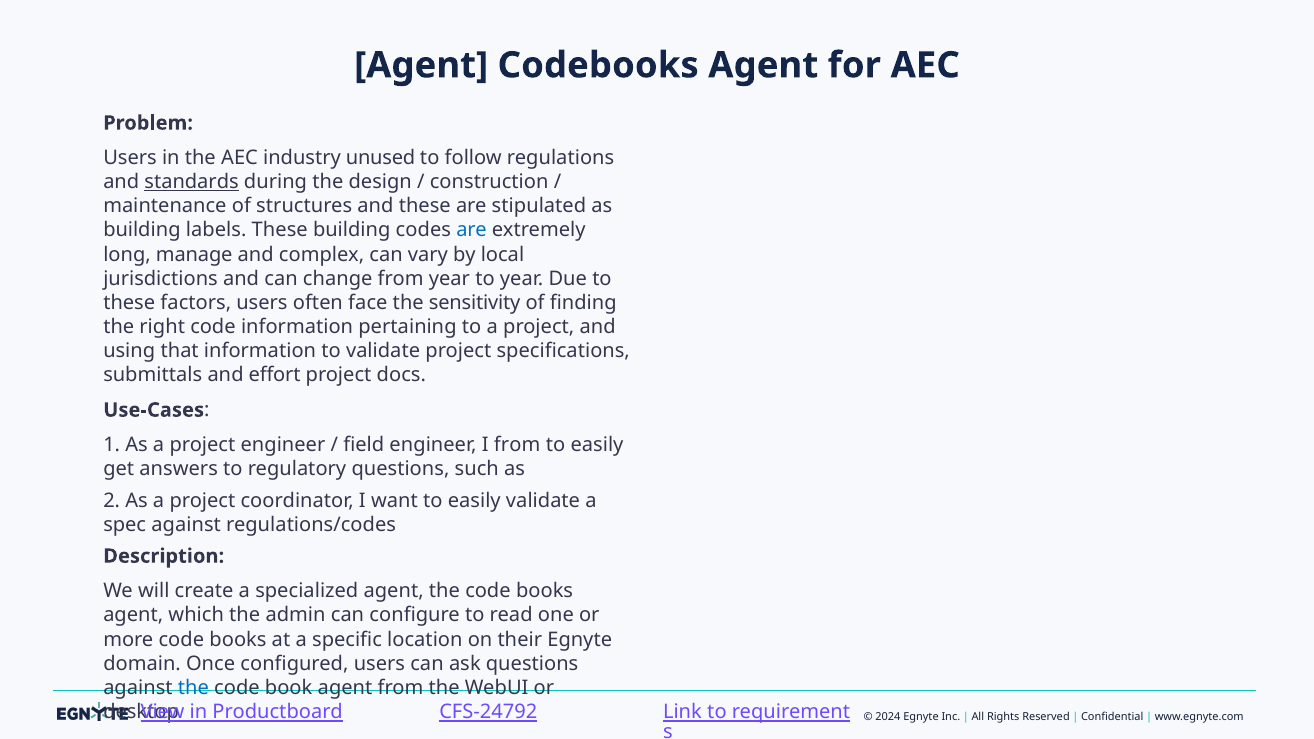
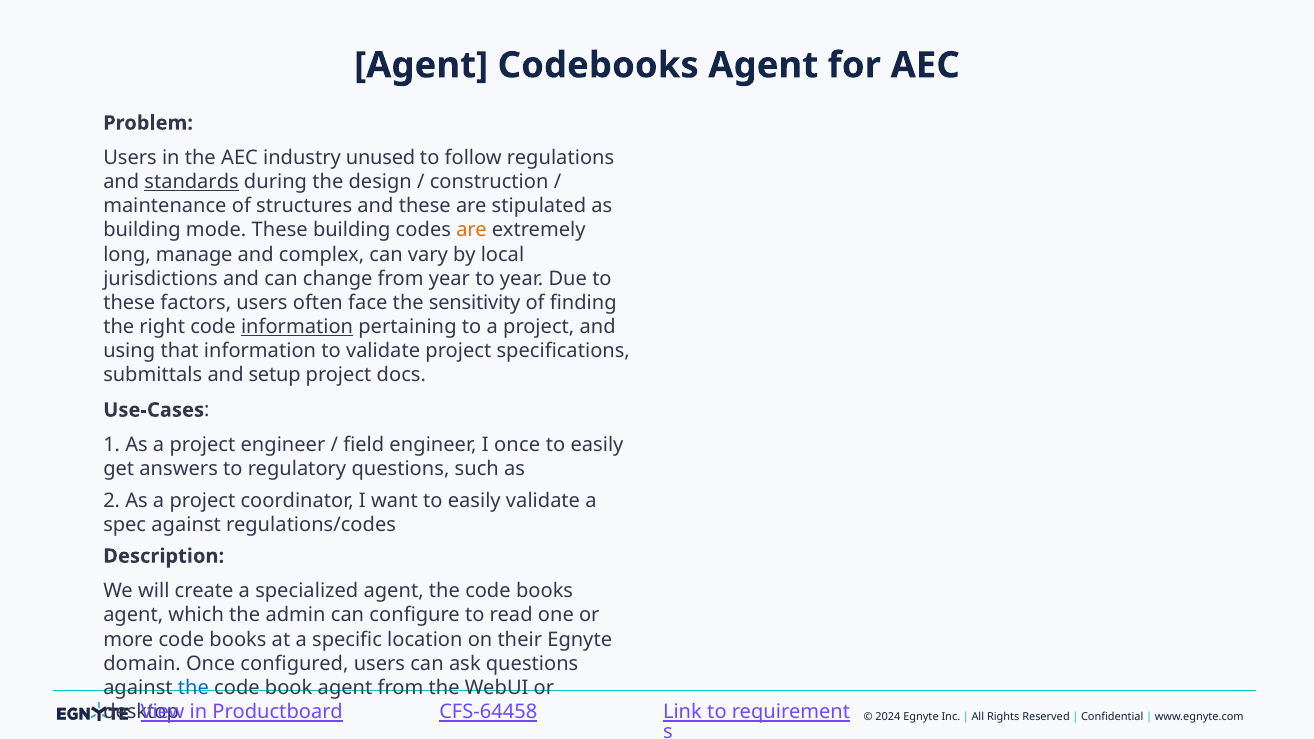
labels: labels -> mode
are at (472, 230) colour: blue -> orange
information at (297, 327) underline: none -> present
effort: effort -> setup
I from: from -> once
CFS-24792: CFS-24792 -> CFS-64458
